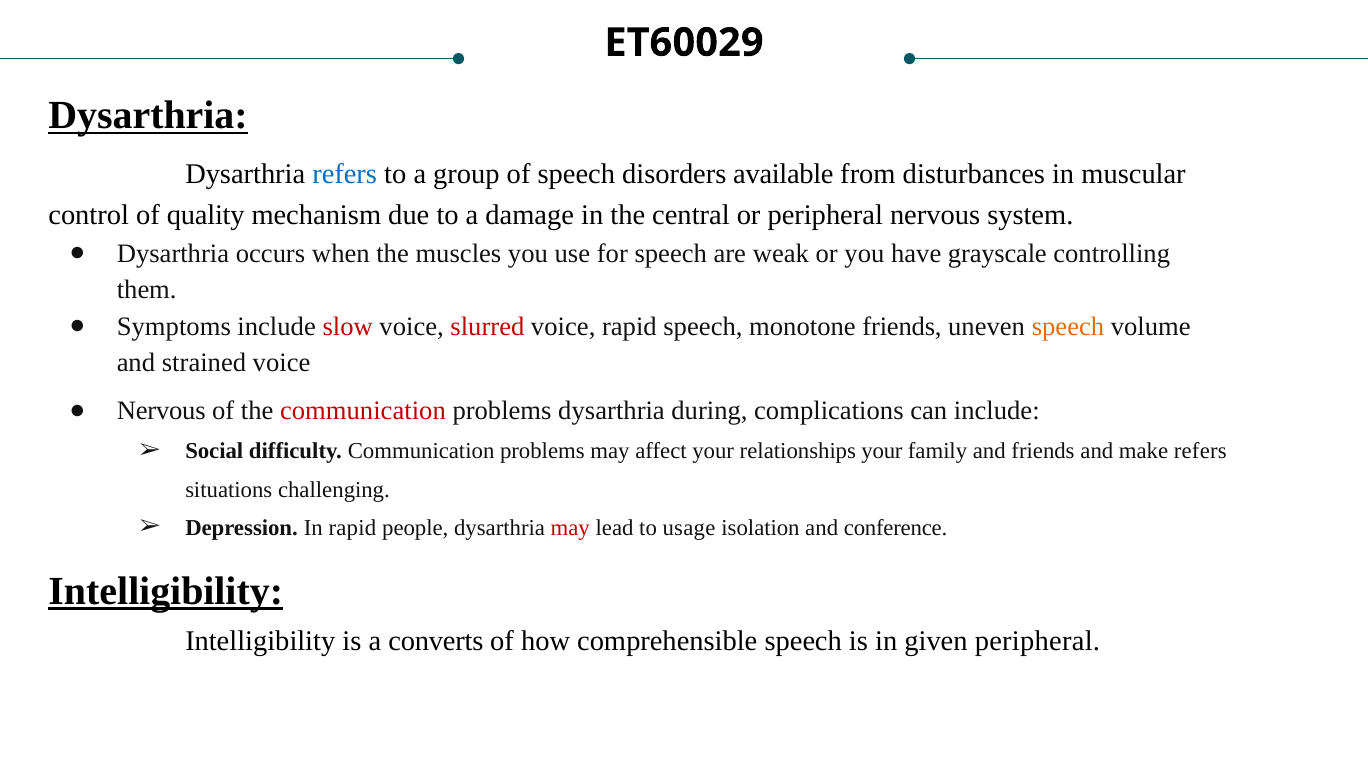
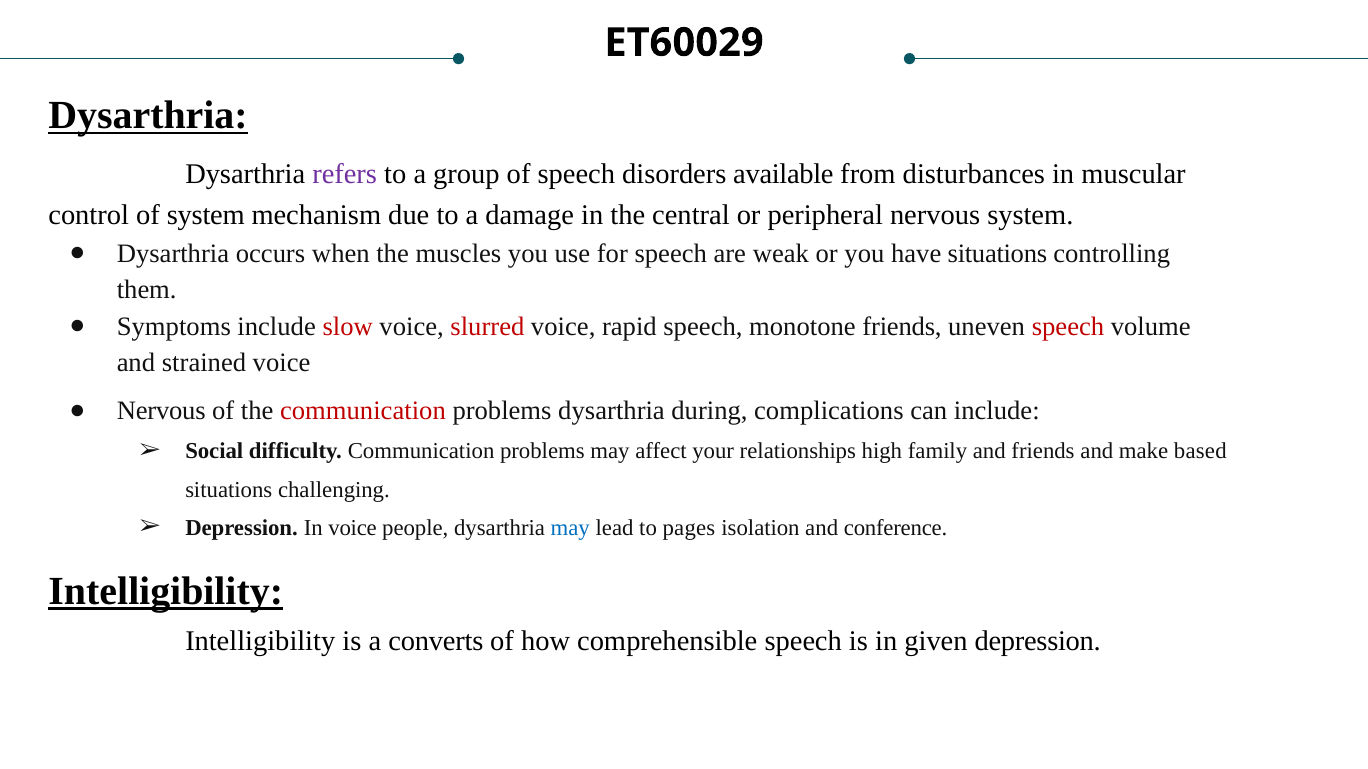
refers at (345, 174) colour: blue -> purple
of quality: quality -> system
have grayscale: grayscale -> situations
speech at (1068, 327) colour: orange -> red
relationships your: your -> high
make refers: refers -> based
In rapid: rapid -> voice
may at (570, 528) colour: red -> blue
usage: usage -> pages
given peripheral: peripheral -> depression
